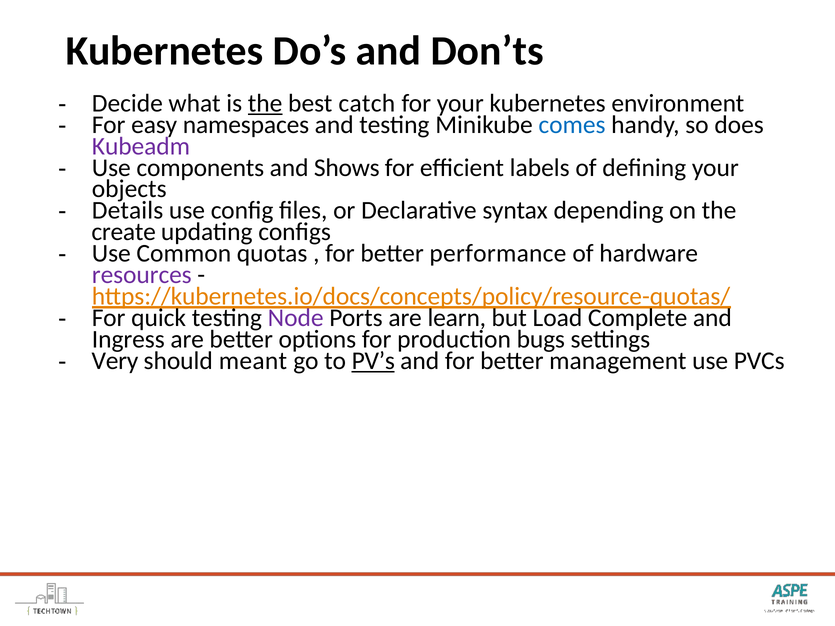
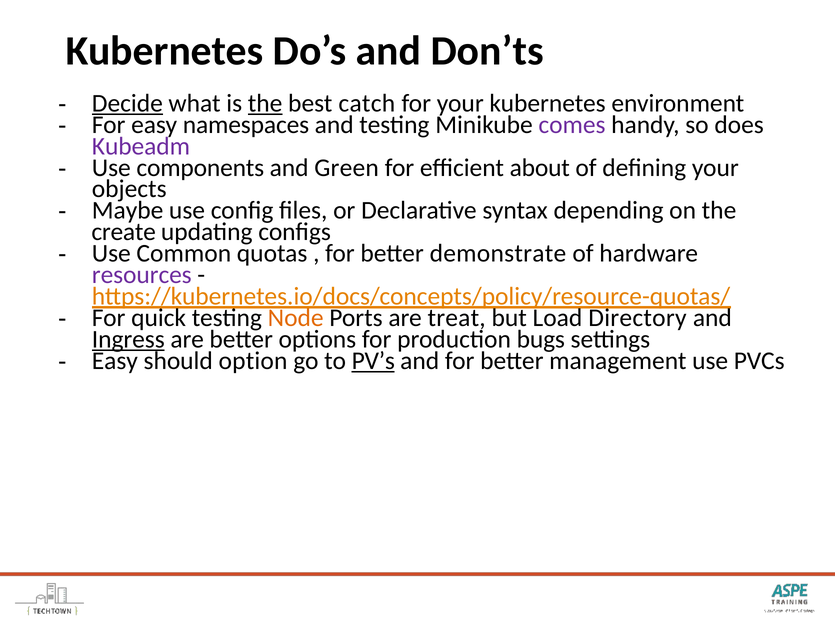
Decide underline: none -> present
comes colour: blue -> purple
Shows: Shows -> Green
labels: labels -> about
Details: Details -> Maybe
performance: performance -> demonstrate
Node colour: purple -> orange
learn: learn -> treat
Complete: Complete -> Directory
Ingress underline: none -> present
Very at (115, 361): Very -> Easy
meant: meant -> option
